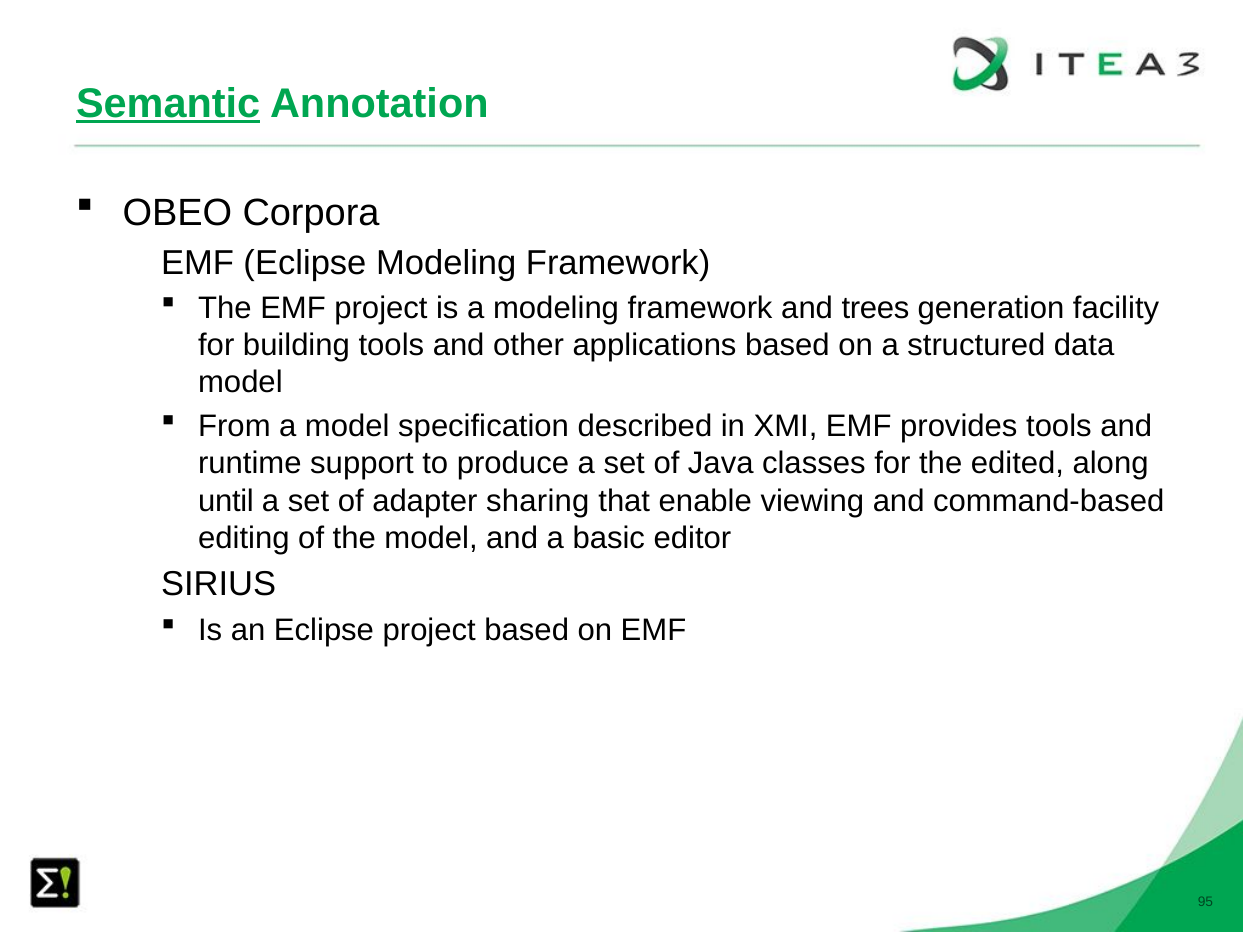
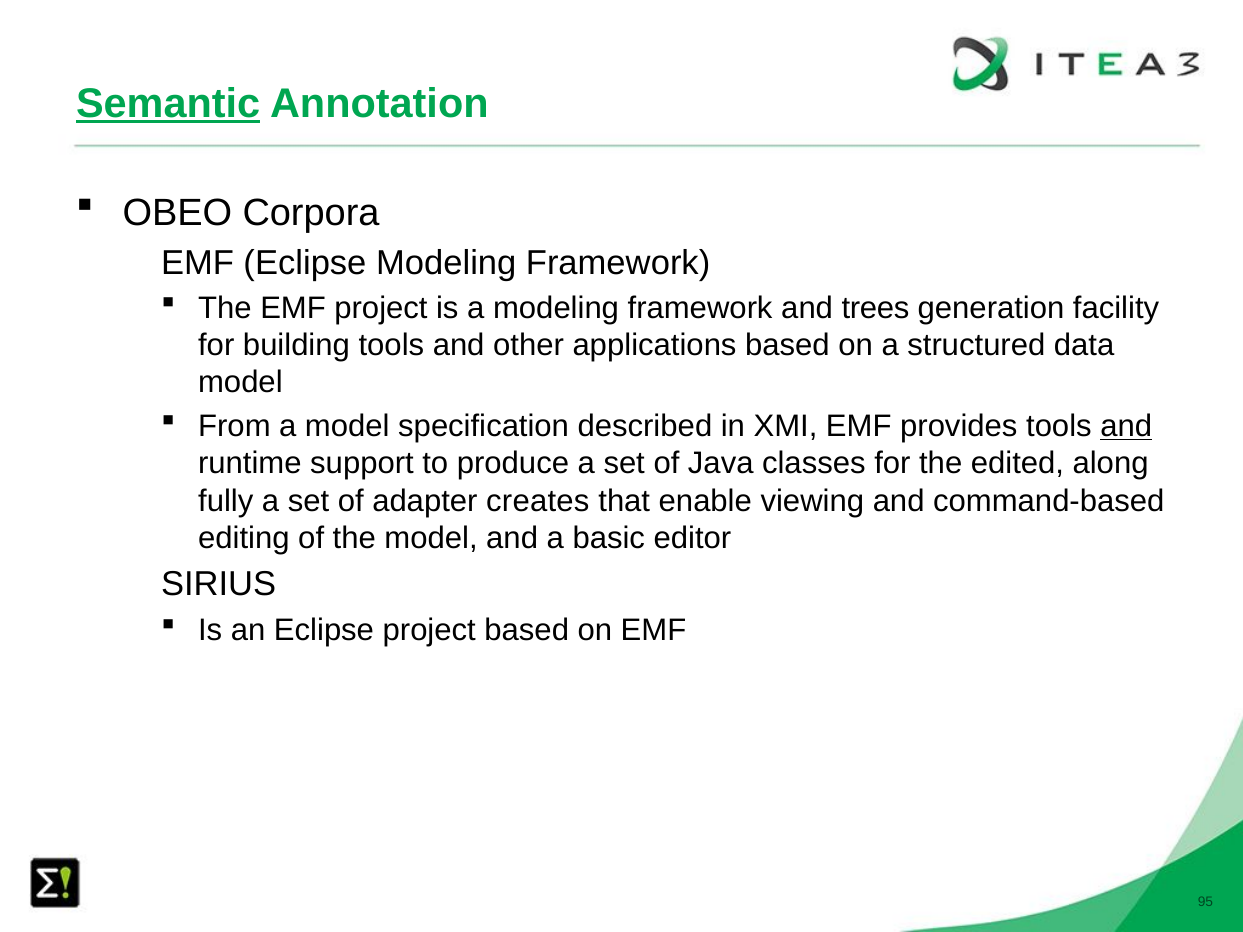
and at (1126, 426) underline: none -> present
until: until -> fully
sharing: sharing -> creates
